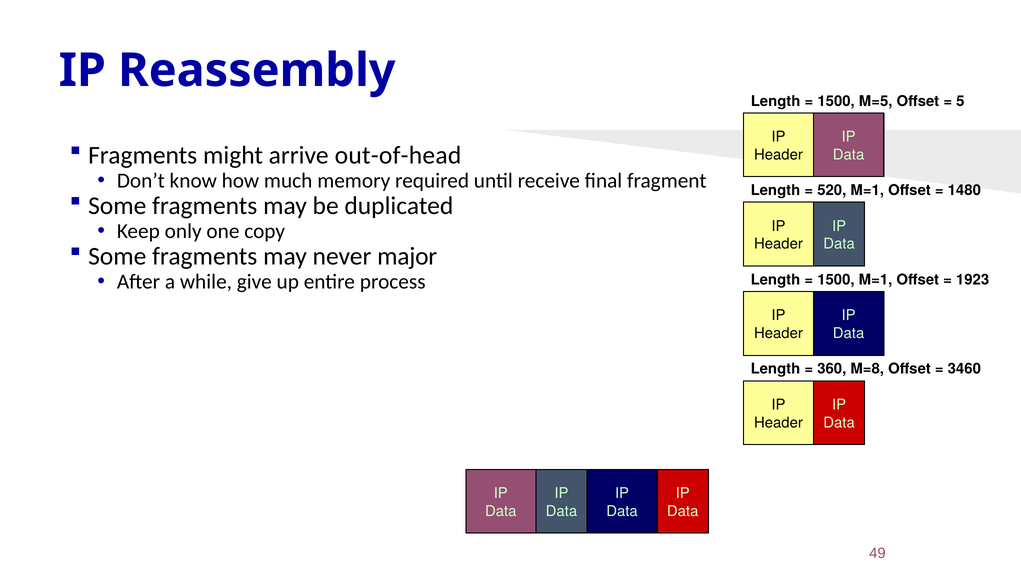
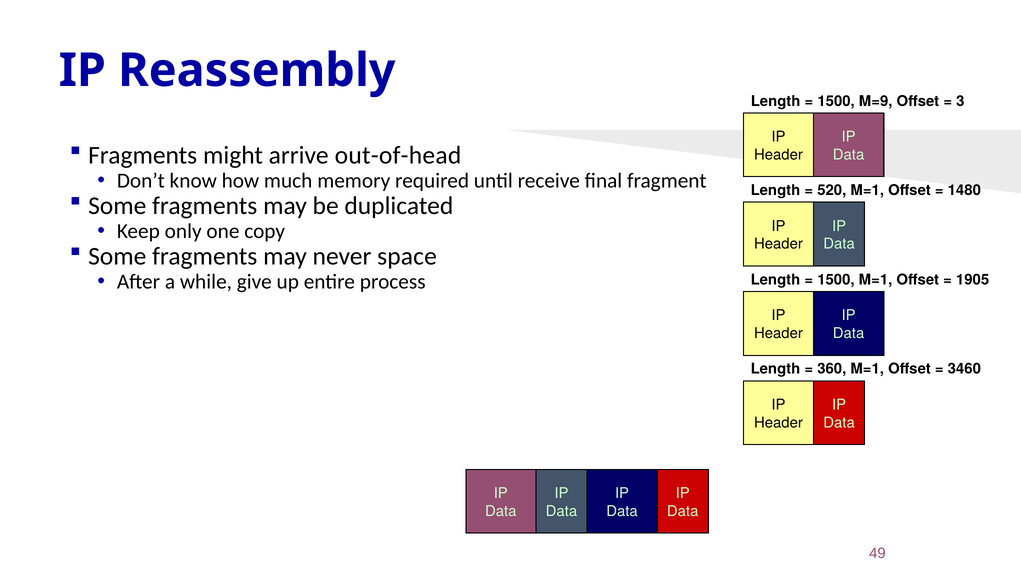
M=5: M=5 -> M=9
5: 5 -> 3
major: major -> space
1923: 1923 -> 1905
360 M=8: M=8 -> M=1
